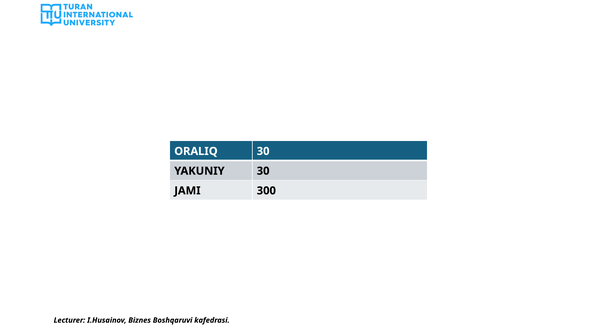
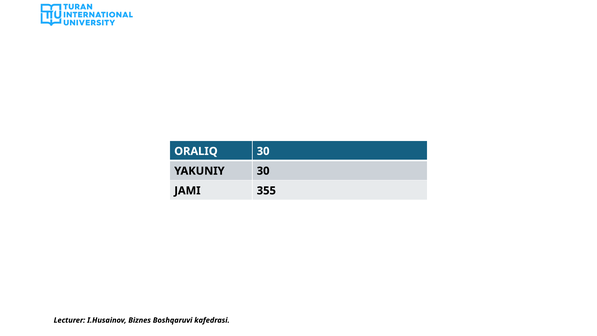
300: 300 -> 355
